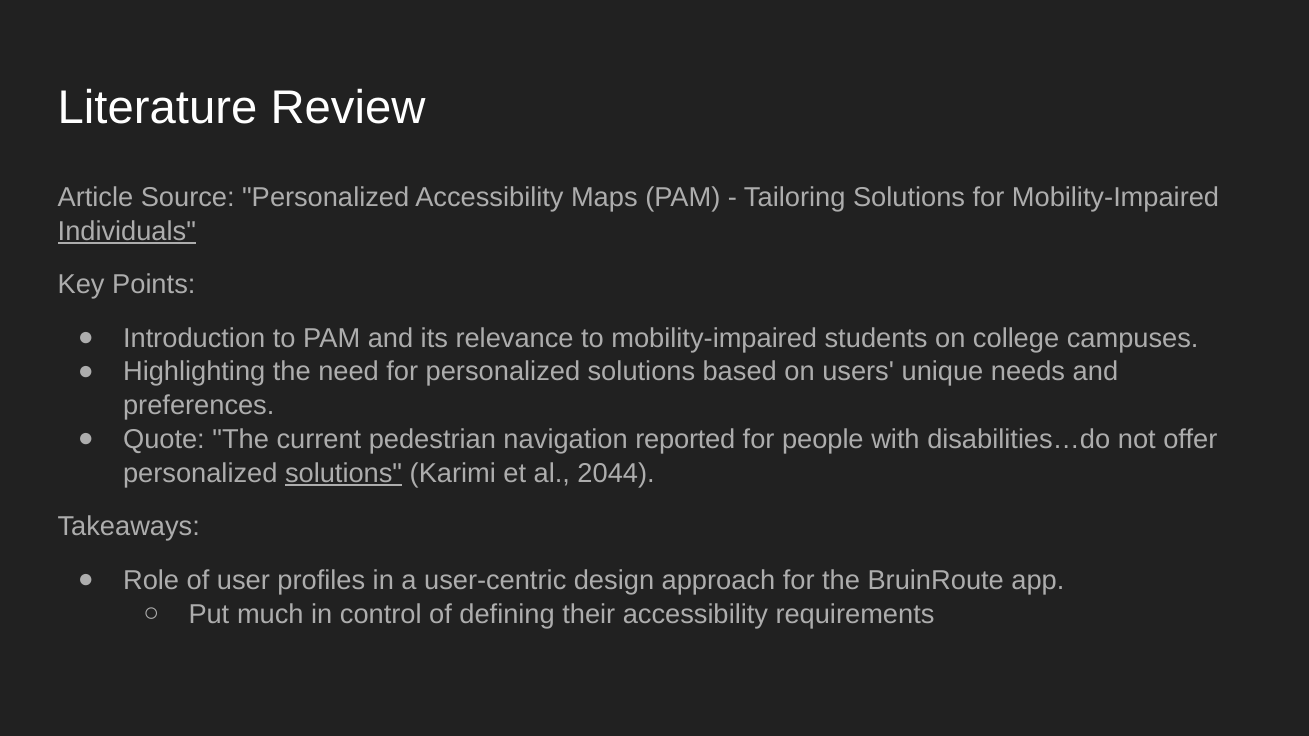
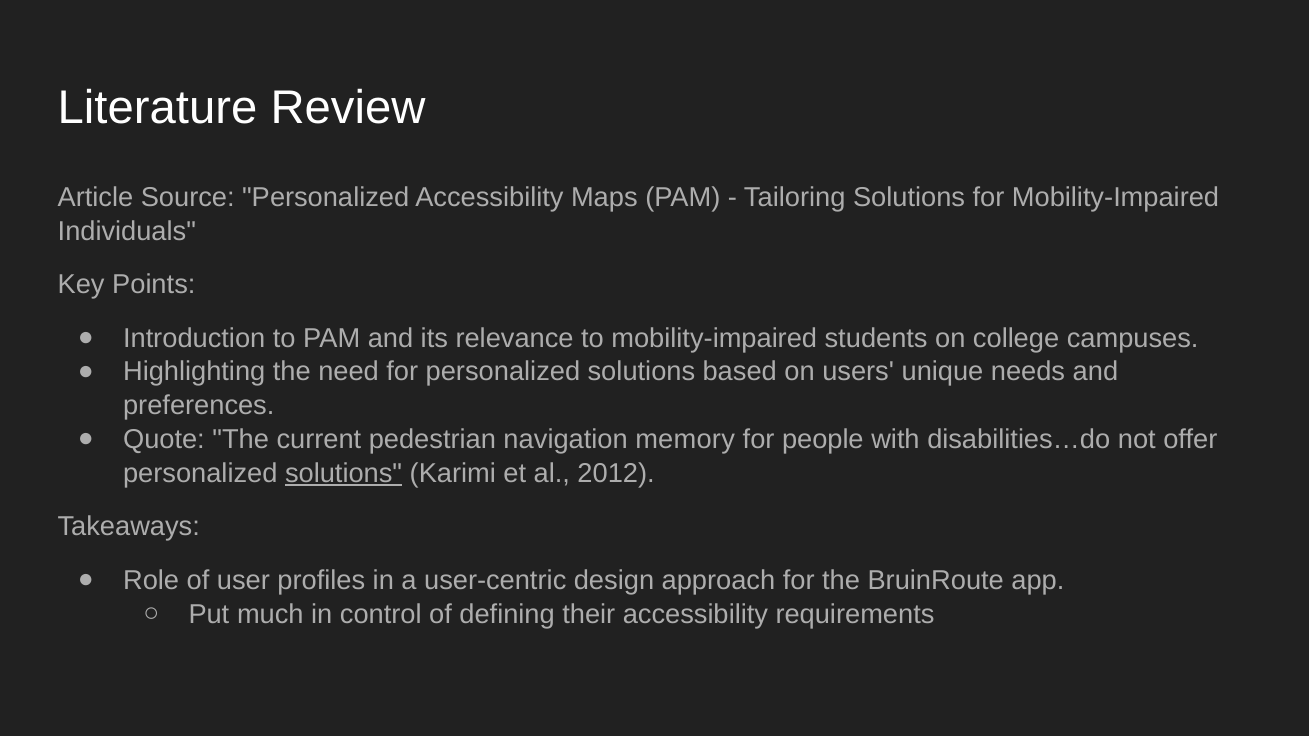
Individuals underline: present -> none
reported: reported -> memory
2044: 2044 -> 2012
